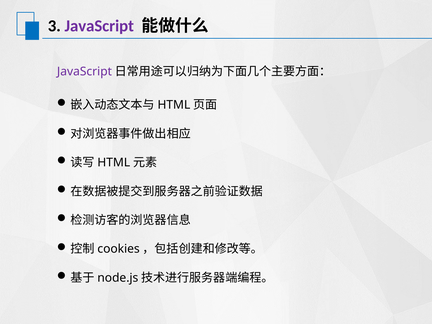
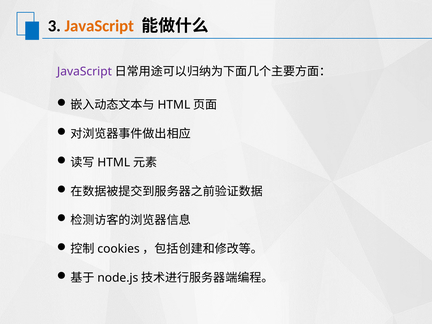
JavaScript at (99, 26) colour: purple -> orange
